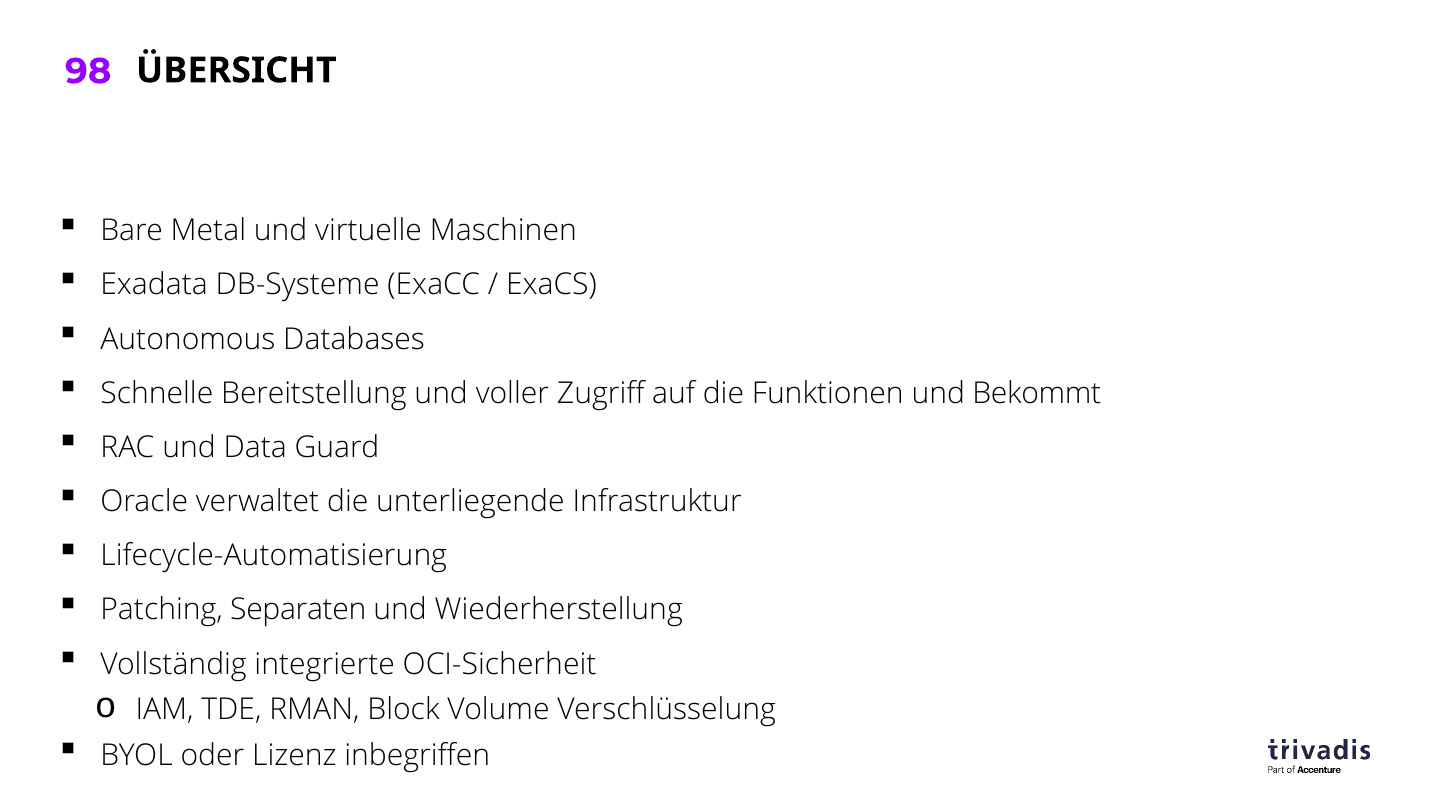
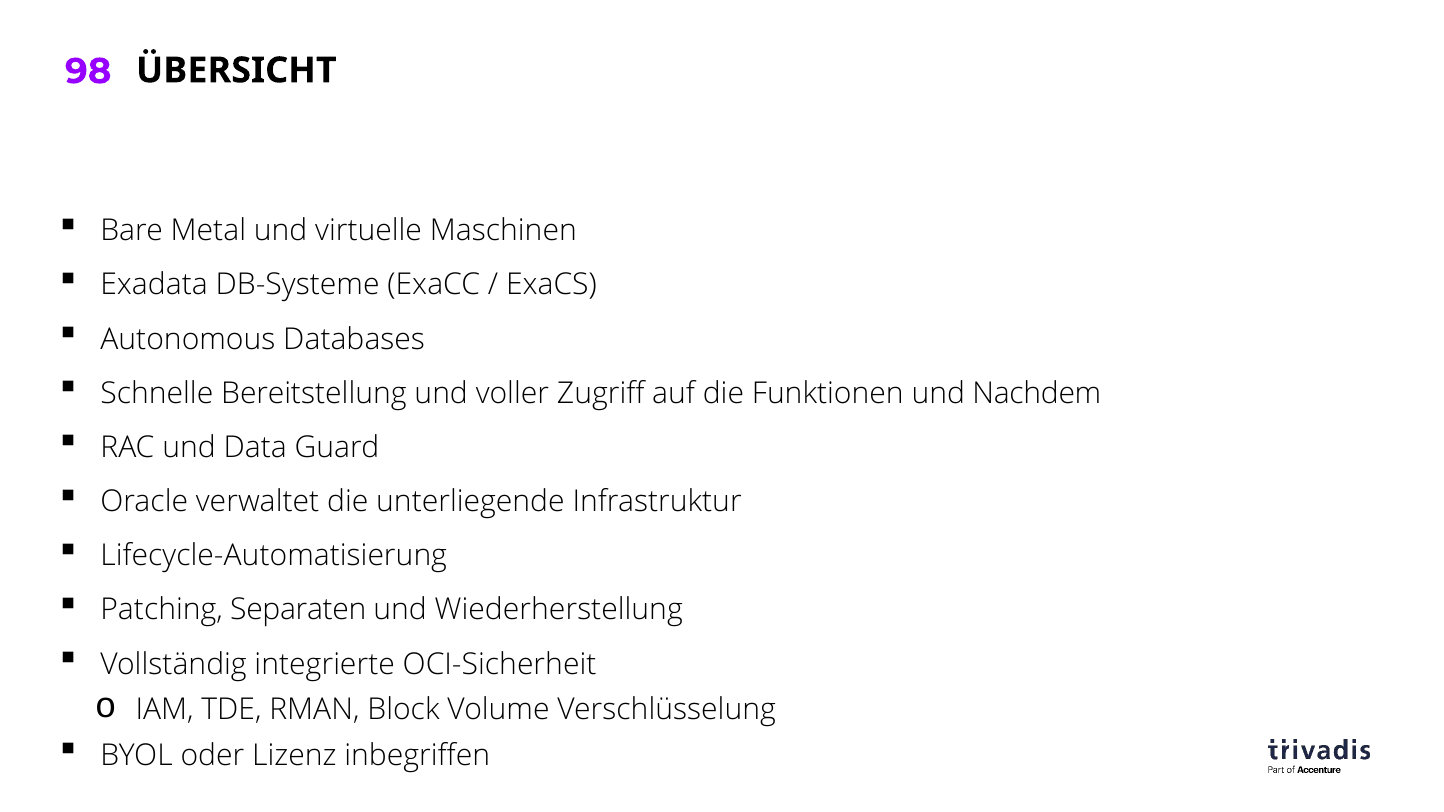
Bekommt: Bekommt -> Nachdem
